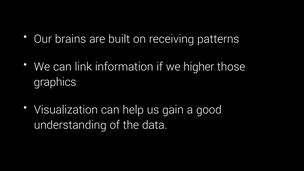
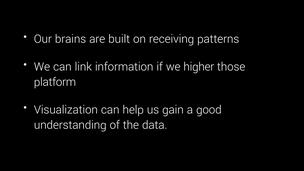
graphics: graphics -> platform
